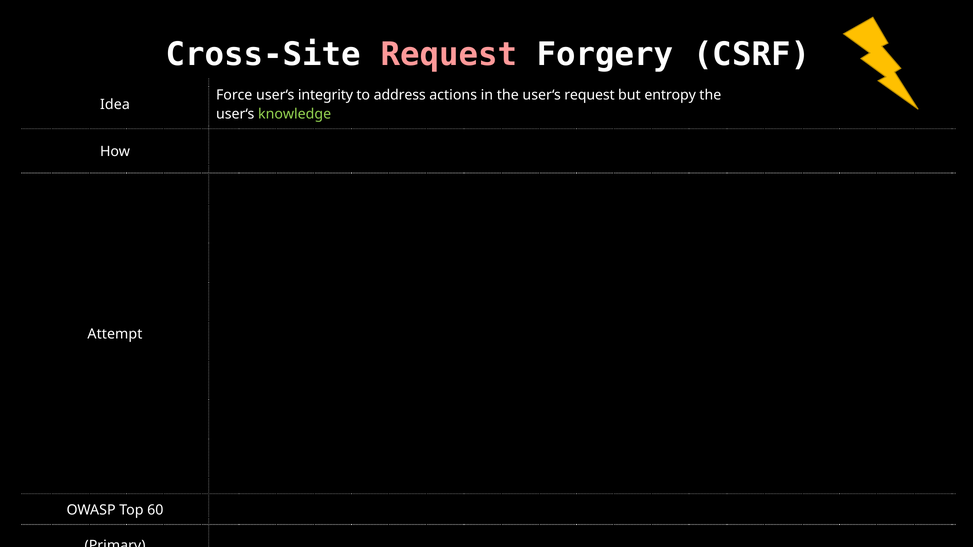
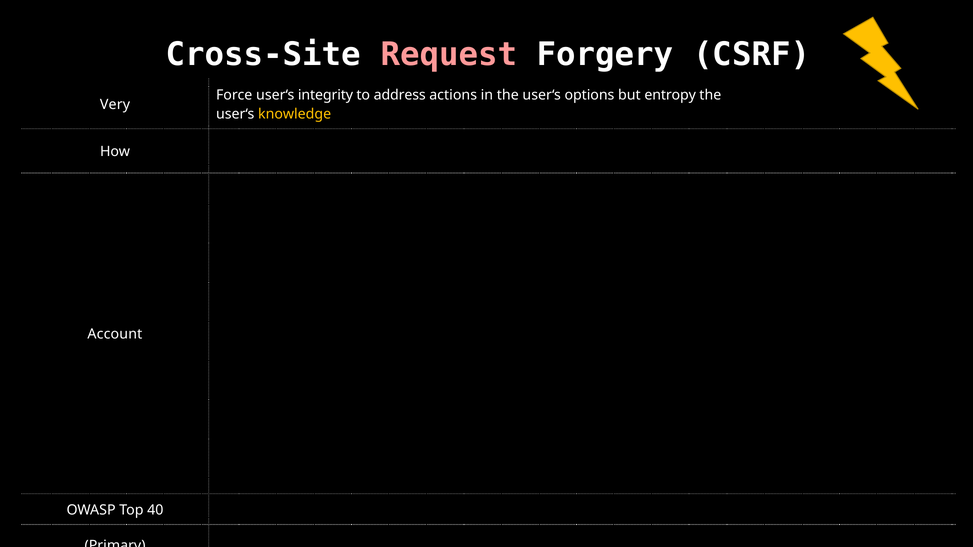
user‘s request: request -> options
Idea: Idea -> Very
knowledge colour: light green -> yellow
Attempt: Attempt -> Account
60: 60 -> 40
